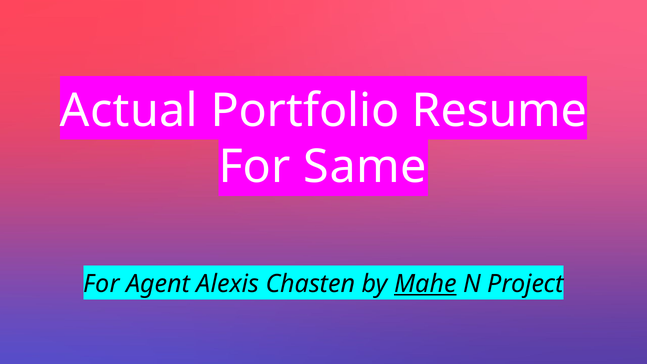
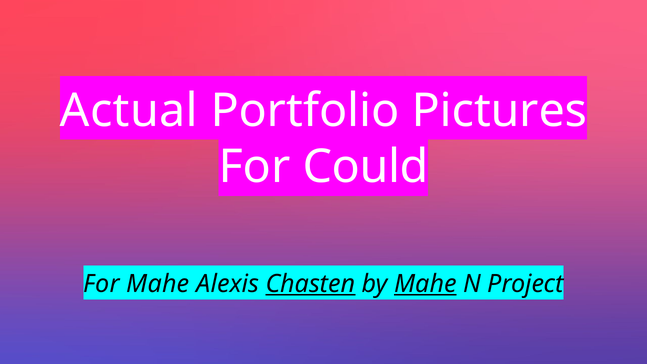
Resume: Resume -> Pictures
Same: Same -> Could
For Agent: Agent -> Mahe
Chasten underline: none -> present
